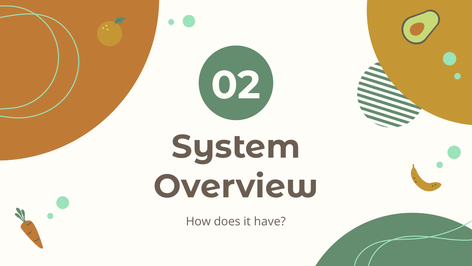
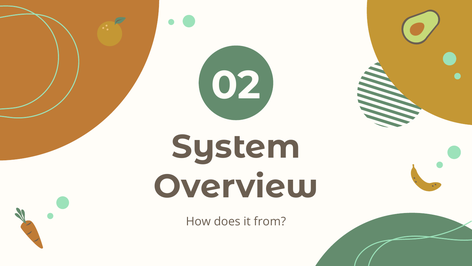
have: have -> from
